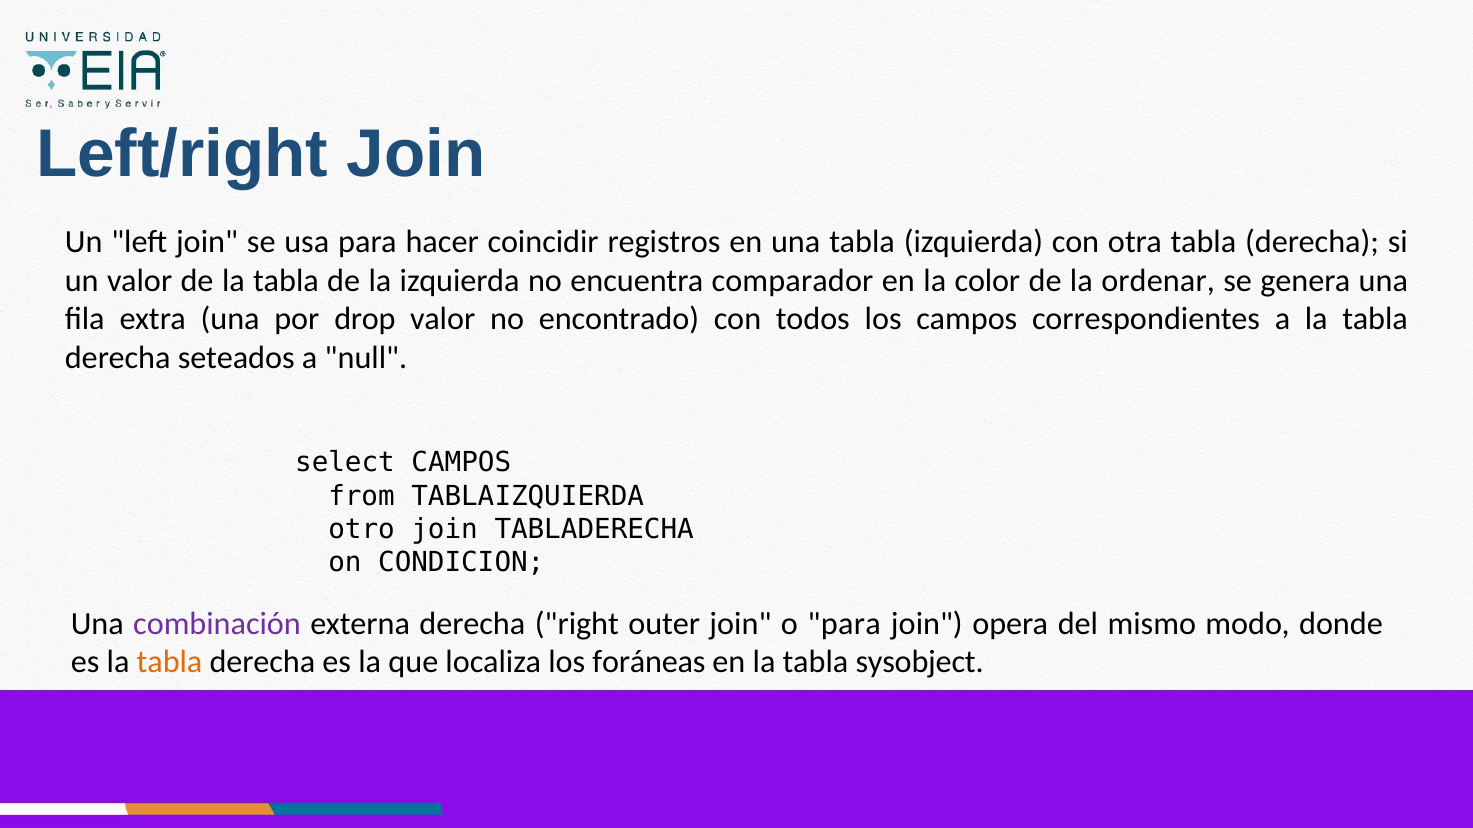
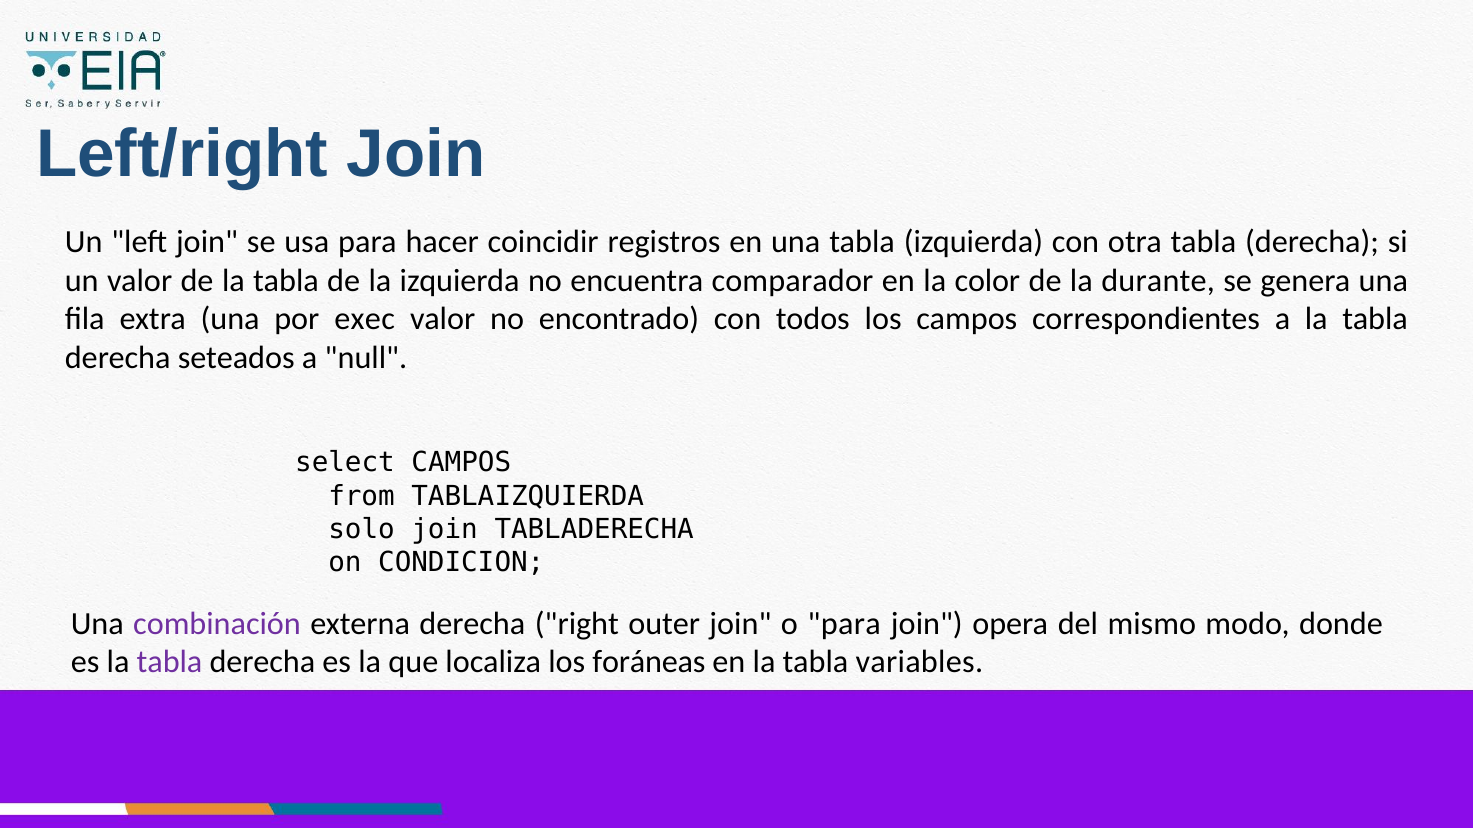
ordenar: ordenar -> durante
drop: drop -> exec
otro: otro -> solo
tabla at (170, 663) colour: orange -> purple
sysobject: sysobject -> variables
